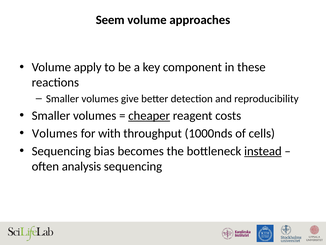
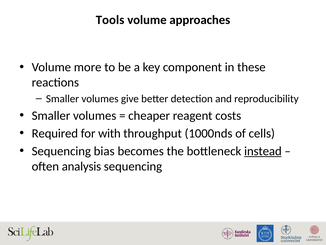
Seem: Seem -> Tools
apply: apply -> more
cheaper underline: present -> none
Volumes at (55, 133): Volumes -> Required
